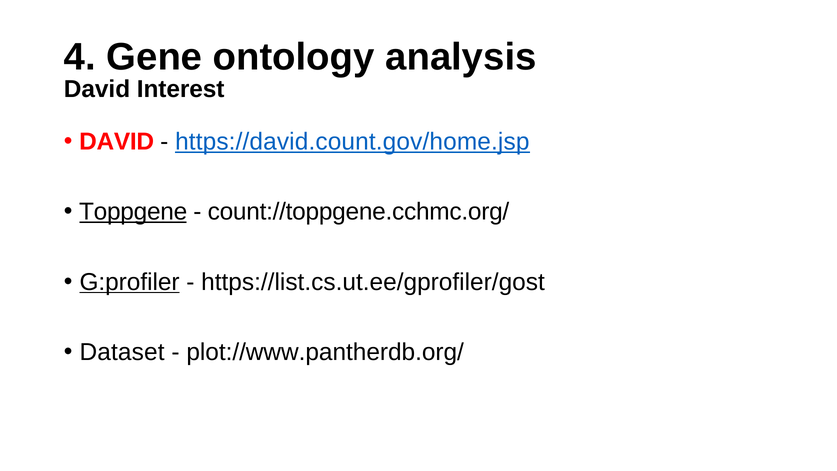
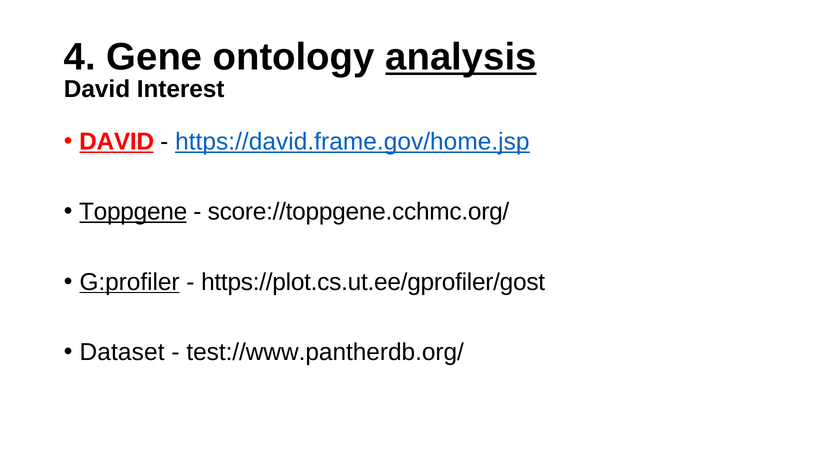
analysis underline: none -> present
DAVID at (117, 142) underline: none -> present
https://david.count.gov/home.jsp: https://david.count.gov/home.jsp -> https://david.frame.gov/home.jsp
count://toppgene.cchmc.org/: count://toppgene.cchmc.org/ -> score://toppgene.cchmc.org/
https://list.cs.ut.ee/gprofiler/gost: https://list.cs.ut.ee/gprofiler/gost -> https://plot.cs.ut.ee/gprofiler/gost
plot://www.pantherdb.org/: plot://www.pantherdb.org/ -> test://www.pantherdb.org/
